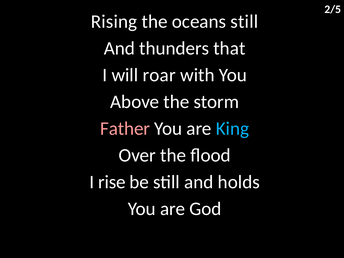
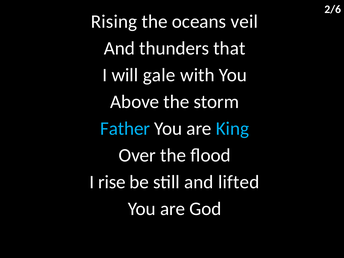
2/5: 2/5 -> 2/6
oceans still: still -> veil
roar: roar -> gale
Father colour: pink -> light blue
holds: holds -> lifted
